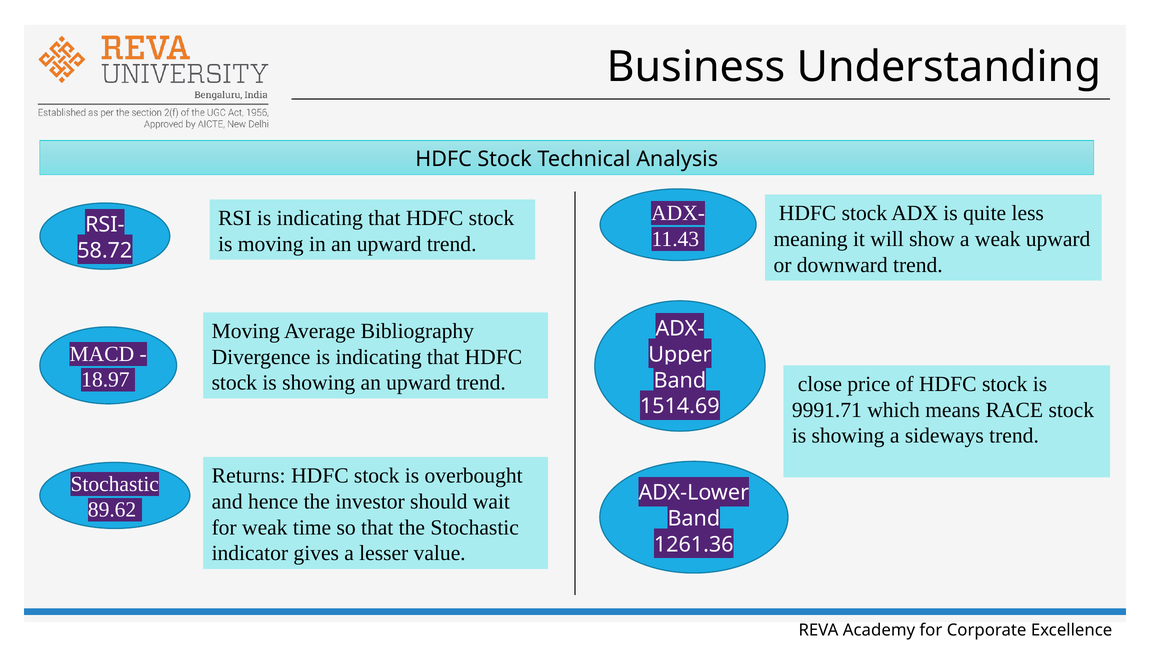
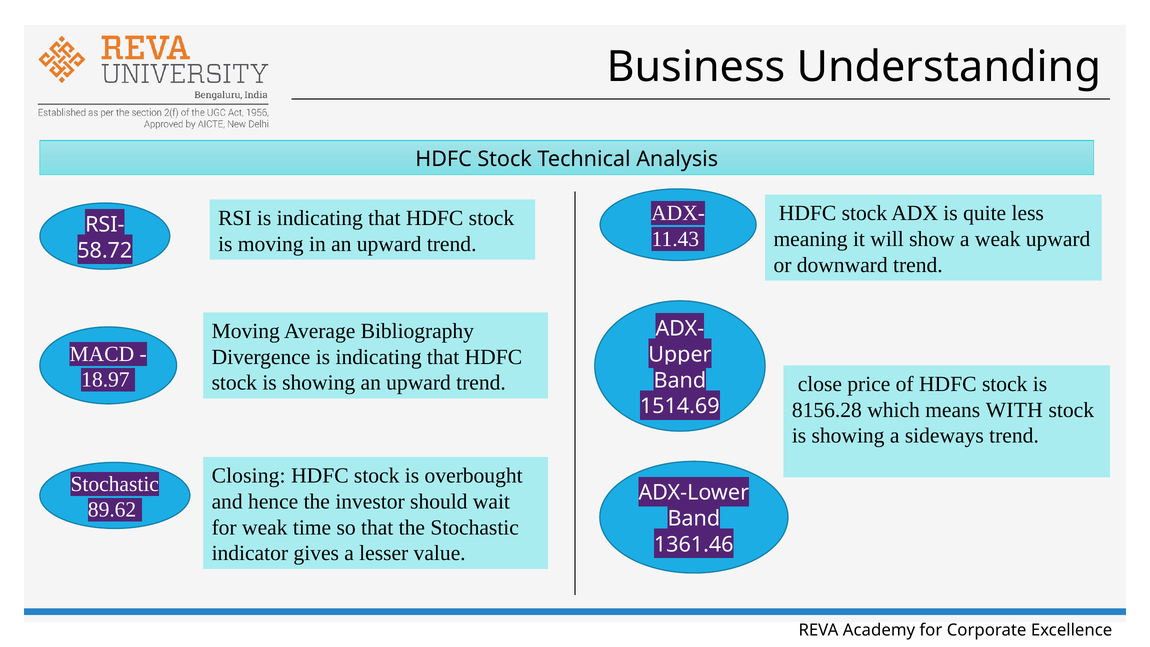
9991.71: 9991.71 -> 8156.28
RACE: RACE -> WITH
Returns: Returns -> Closing
1261.36: 1261.36 -> 1361.46
